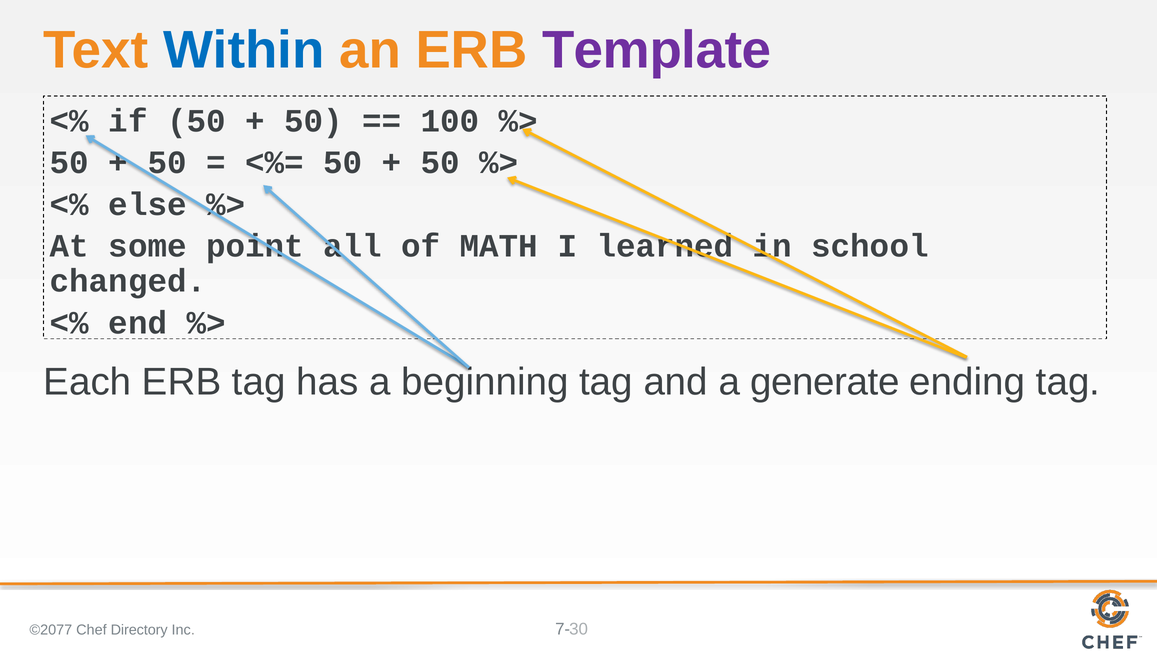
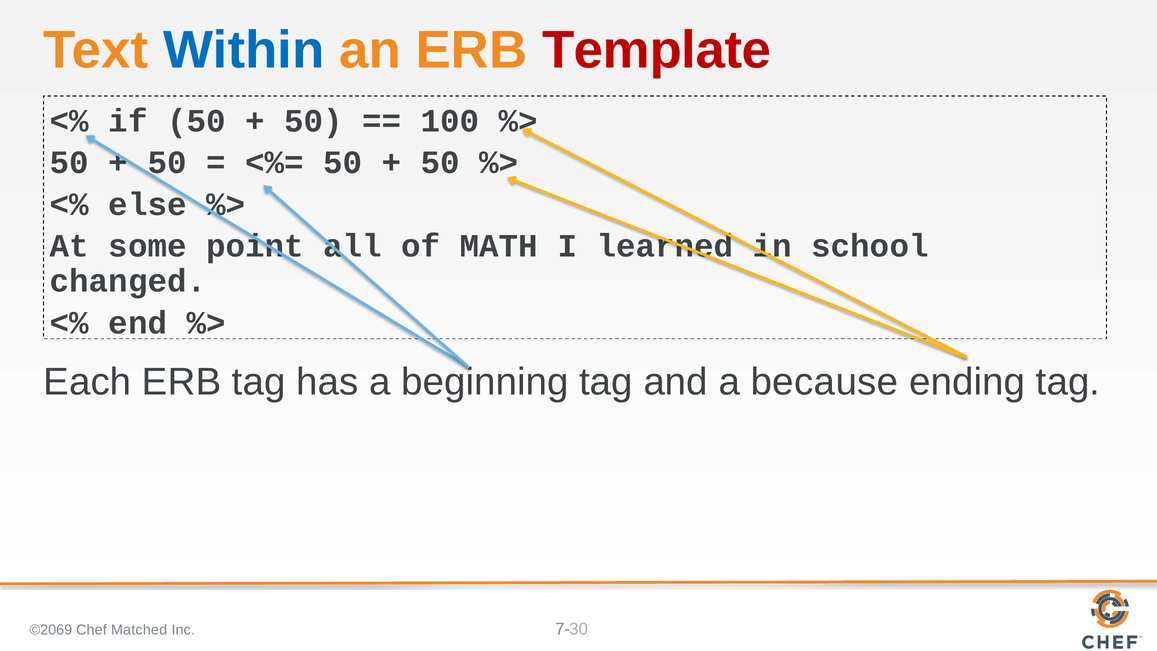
Template colour: purple -> red
generate: generate -> because
©2077: ©2077 -> ©2069
Directory: Directory -> Matched
